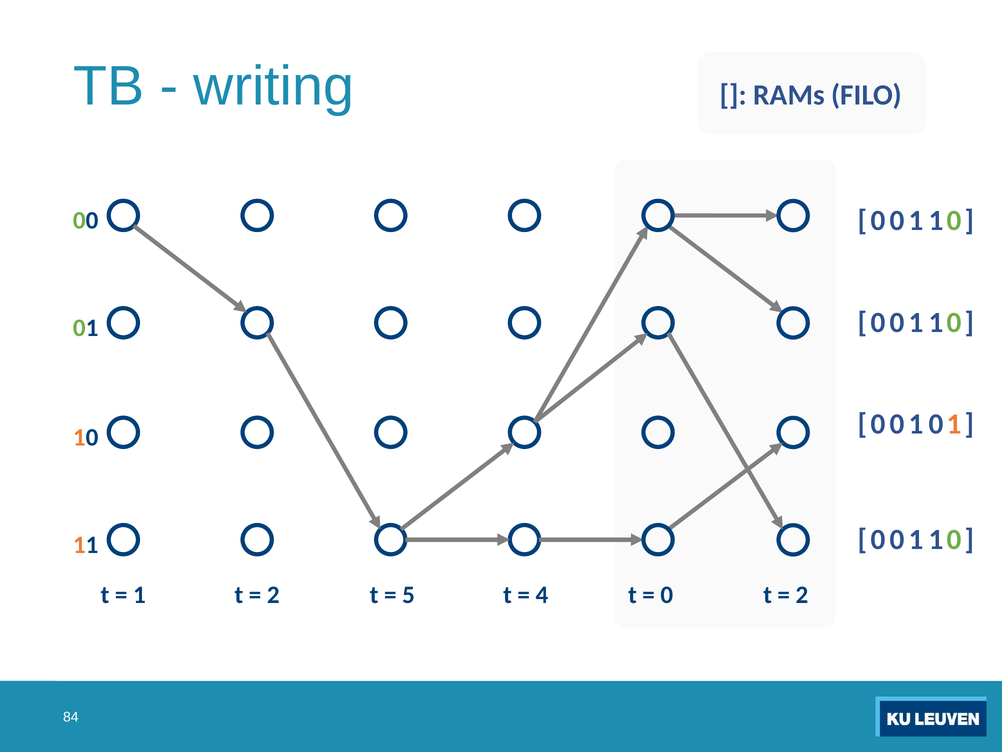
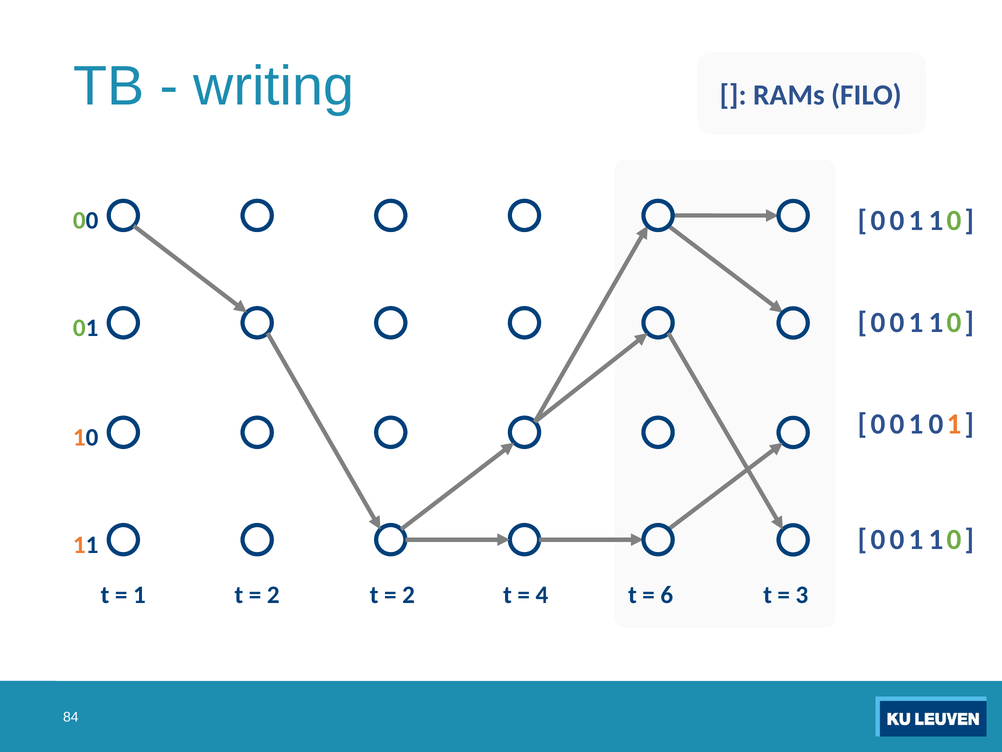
5 at (408, 595): 5 -> 2
0 at (667, 595): 0 -> 6
2 at (802, 595): 2 -> 3
